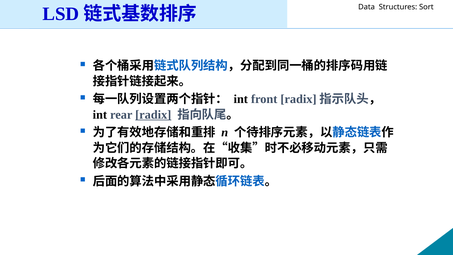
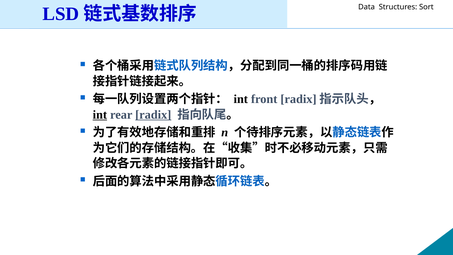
int at (100, 115) underline: none -> present
